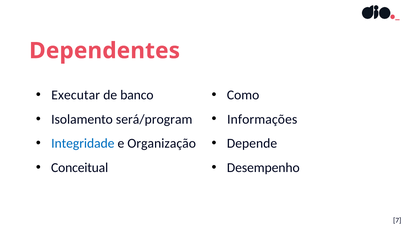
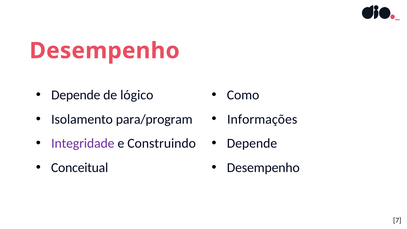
Dependentes at (105, 51): Dependentes -> Desempenho
Executar at (76, 95): Executar -> Depende
banco: banco -> lógico
será/program: será/program -> para/program
Integridade colour: blue -> purple
Organização: Organização -> Construindo
